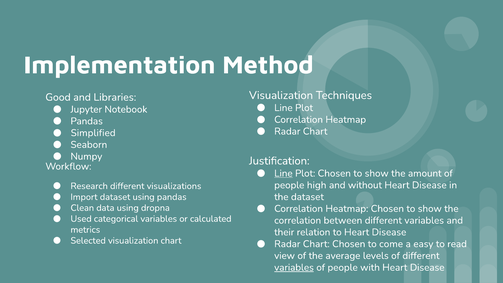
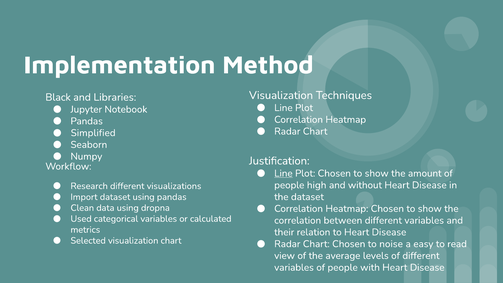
Good: Good -> Black
come: come -> noise
variables at (294, 267) underline: present -> none
